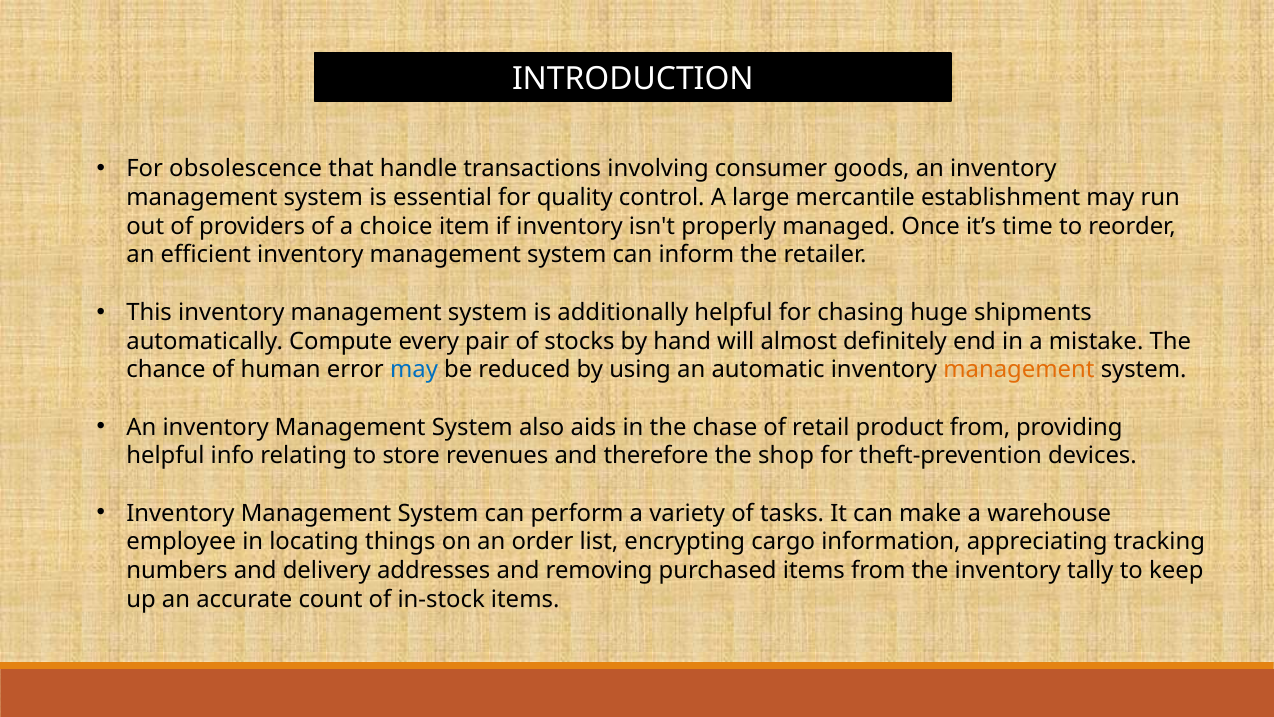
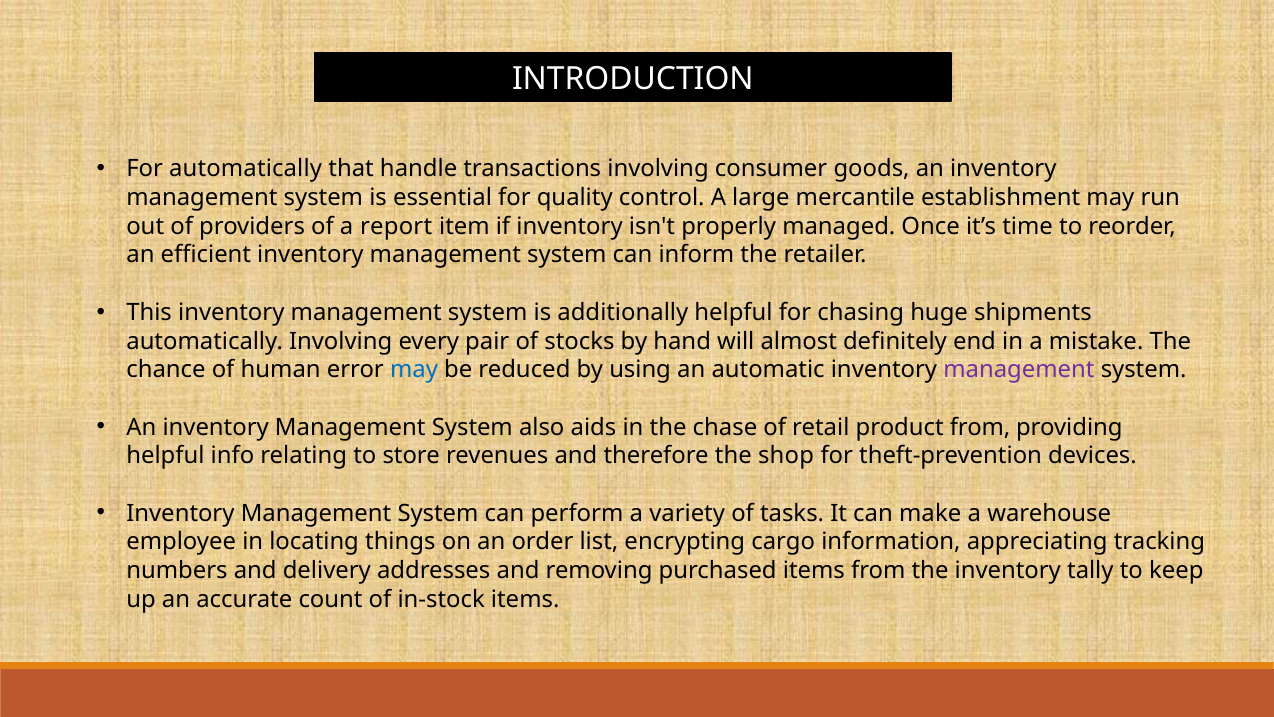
For obsolescence: obsolescence -> automatically
choice: choice -> report
automatically Compute: Compute -> Involving
management at (1019, 370) colour: orange -> purple
